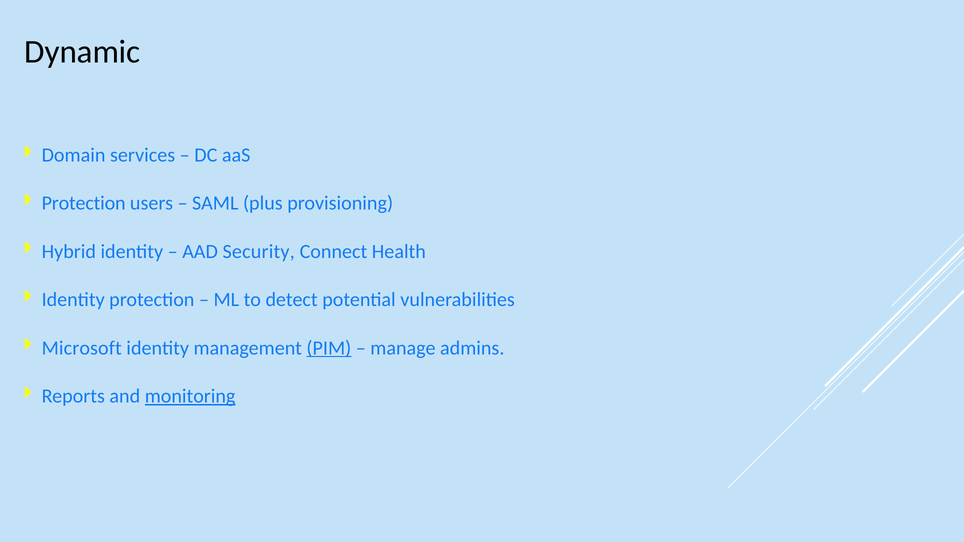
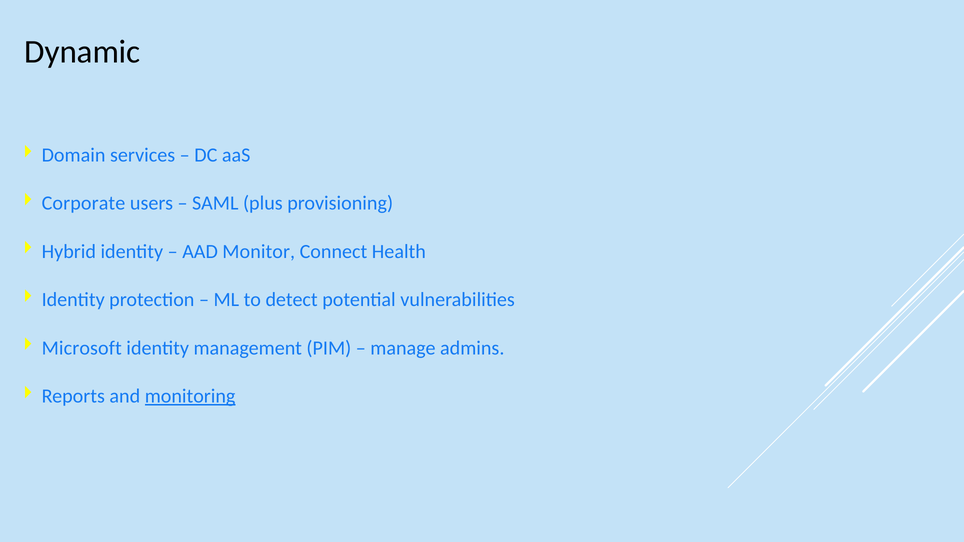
Protection at (84, 203): Protection -> Corporate
Security: Security -> Monitor
PIM underline: present -> none
